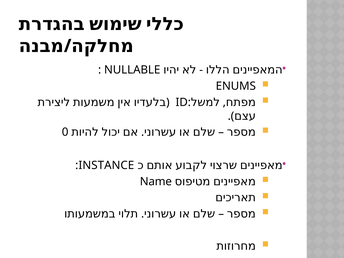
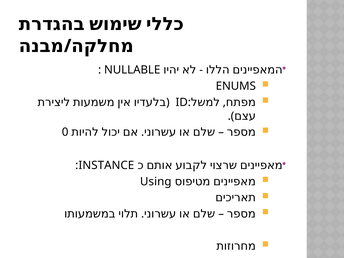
Name: Name -> Using
